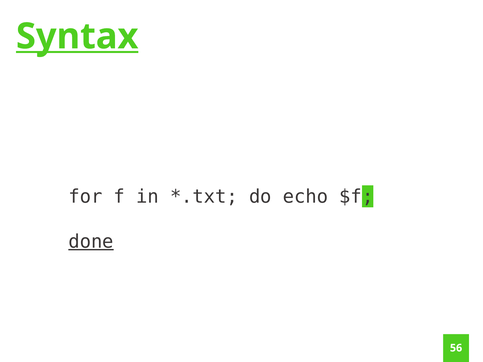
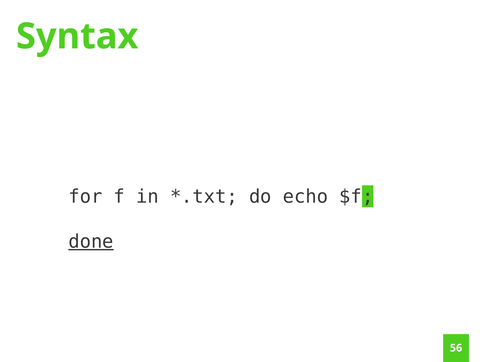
Syntax underline: present -> none
